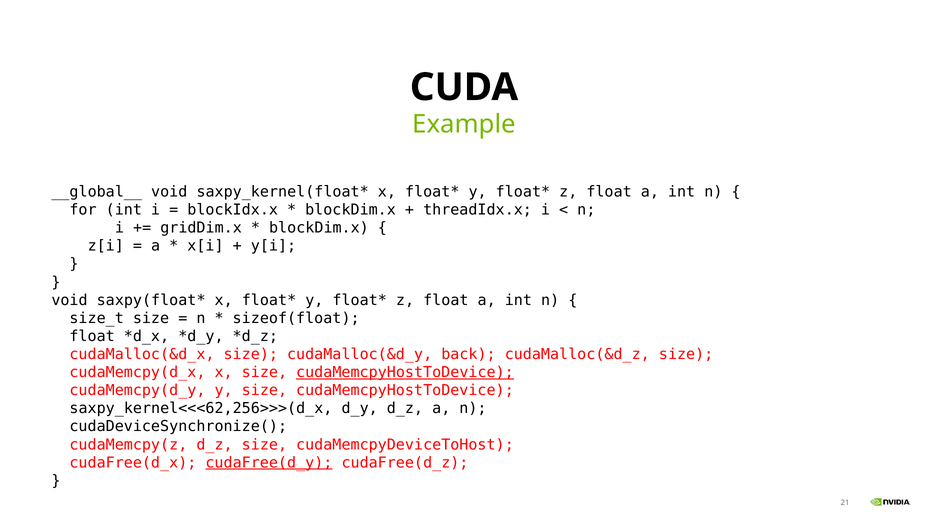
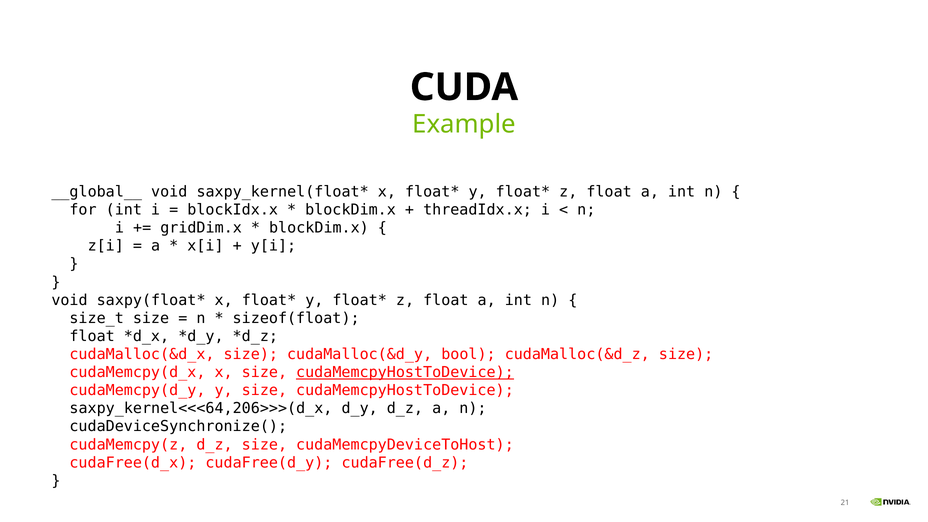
back: back -> bool
saxpy_kernel<<<62,256>>>(d_x: saxpy_kernel<<<62,256>>>(d_x -> saxpy_kernel<<<64,206>>>(d_x
cudaFree(d_y underline: present -> none
